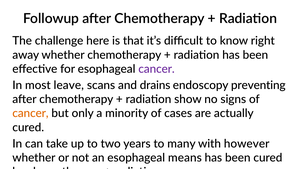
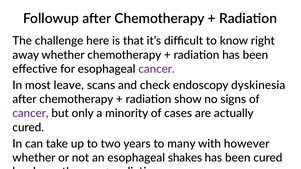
drains: drains -> check
preventing: preventing -> dyskinesia
cancer at (30, 114) colour: orange -> purple
means: means -> shakes
